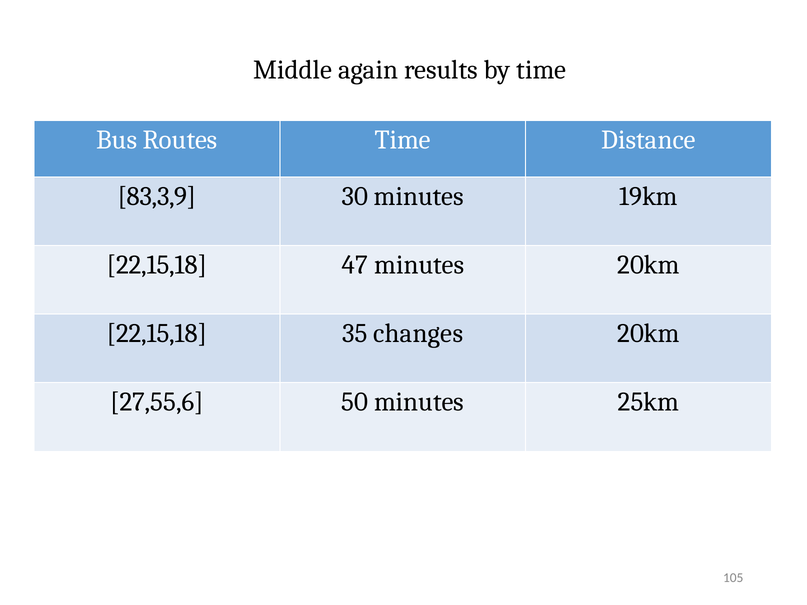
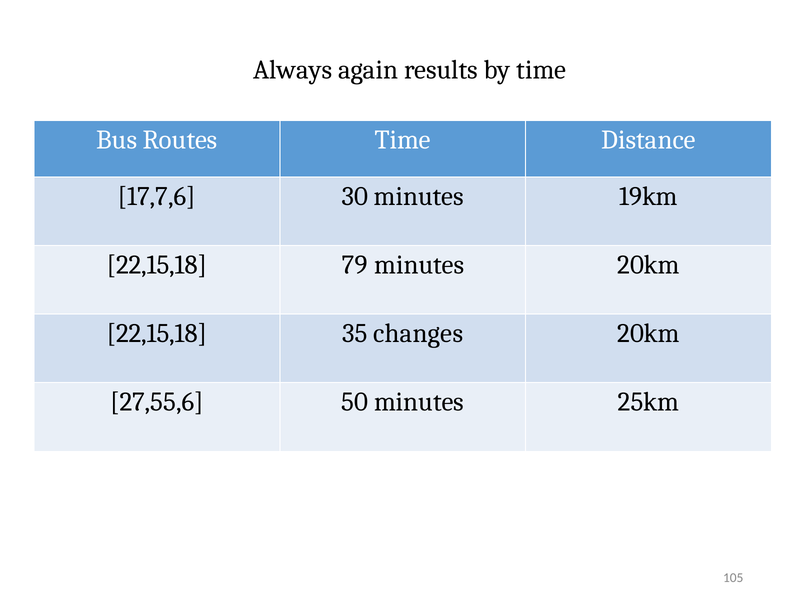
Middle: Middle -> Always
83,3,9: 83,3,9 -> 17,7,6
47: 47 -> 79
